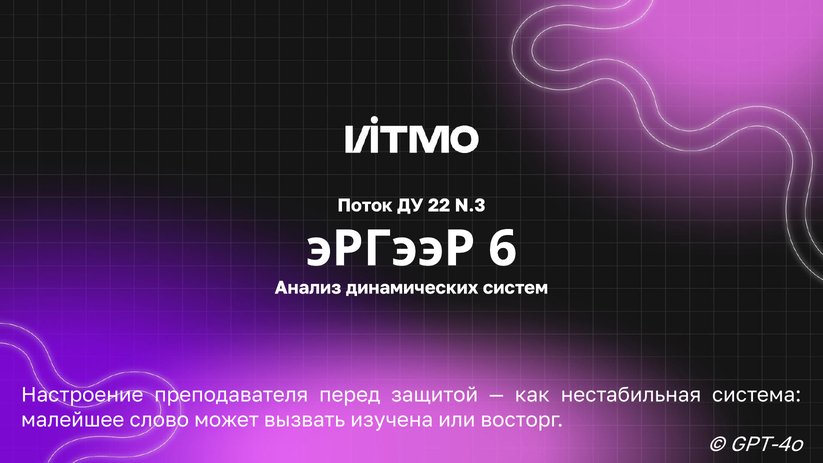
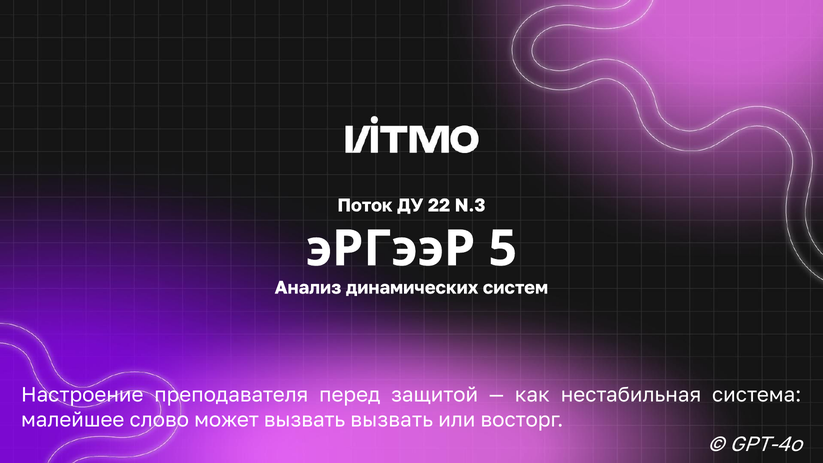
6: 6 -> 5
вызвать изучена: изучена -> вызвать
